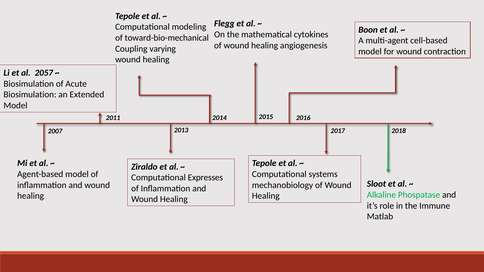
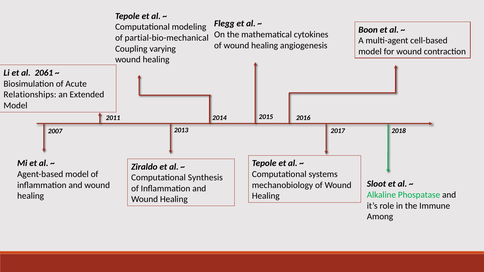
toward-bio-mechanical: toward-bio-mechanical -> partial-bio-mechanical
2057: 2057 -> 2061
Biosimulation at (30, 95): Biosimulation -> Relationships
Expresses: Expresses -> Synthesis
Matlab: Matlab -> Among
